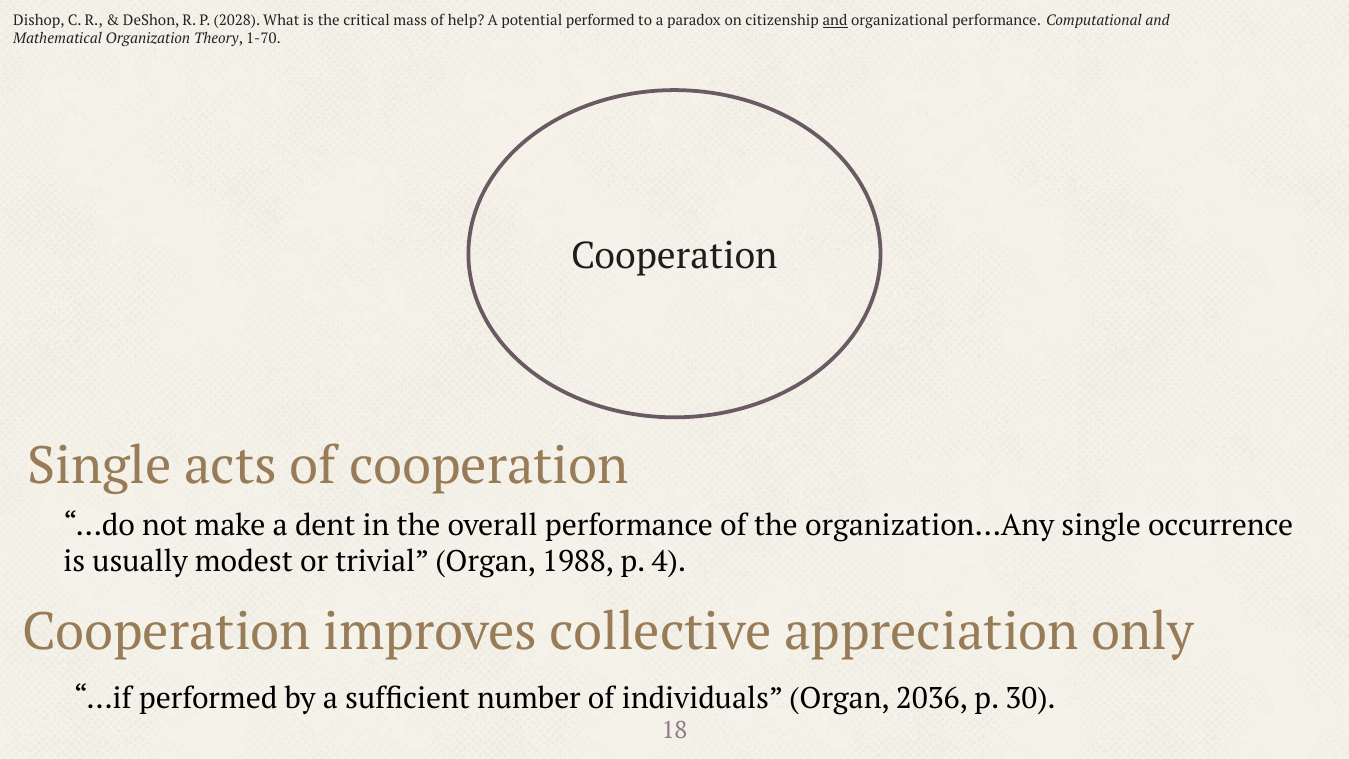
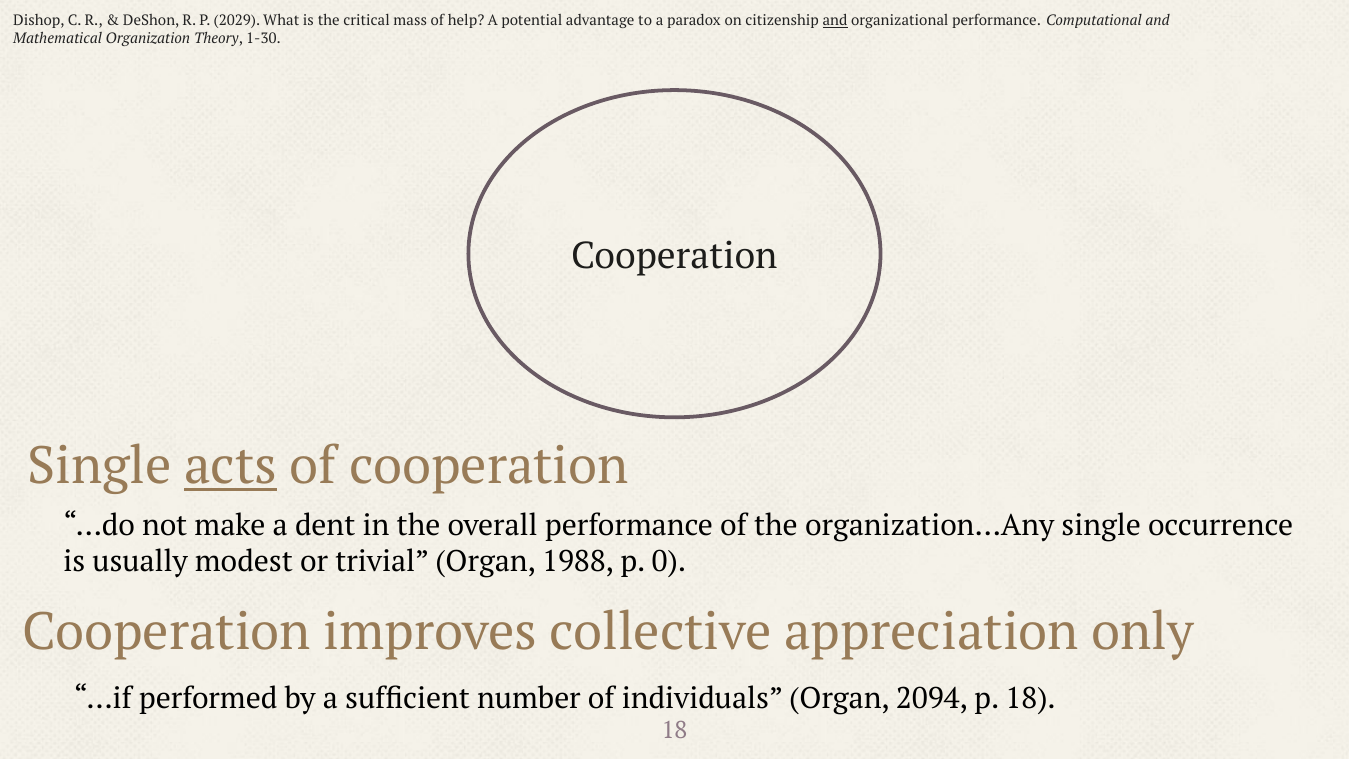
2028: 2028 -> 2029
potential performed: performed -> advantage
1-70: 1-70 -> 1-30
acts underline: none -> present
4: 4 -> 0
2036: 2036 -> 2094
p 30: 30 -> 18
